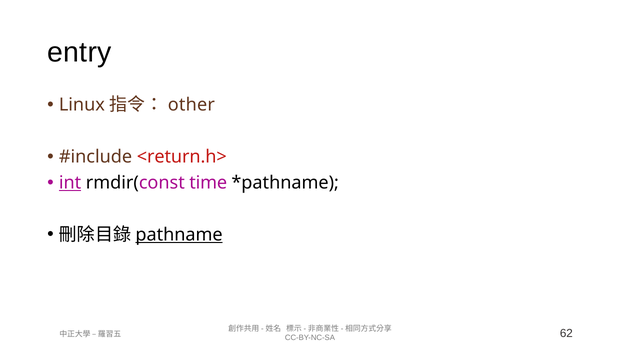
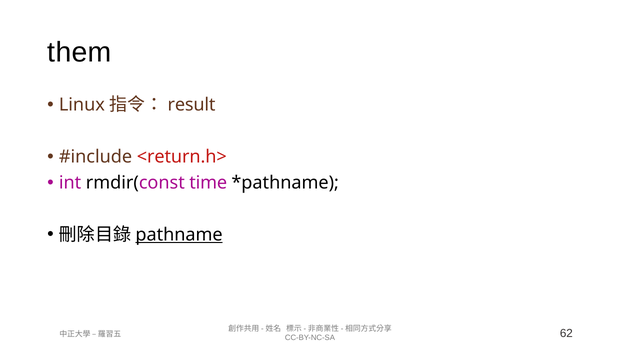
entry: entry -> them
other: other -> result
int underline: present -> none
